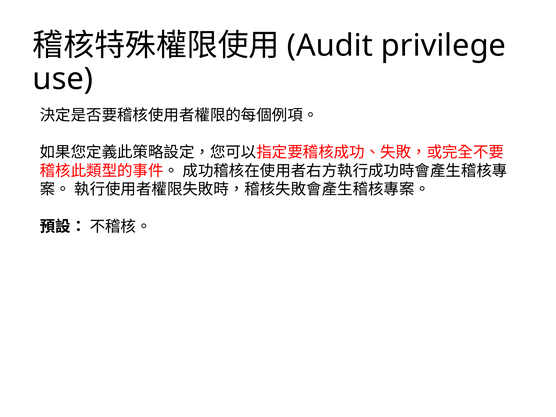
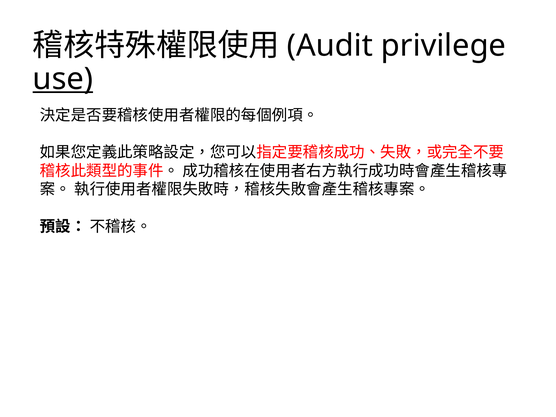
use underline: none -> present
